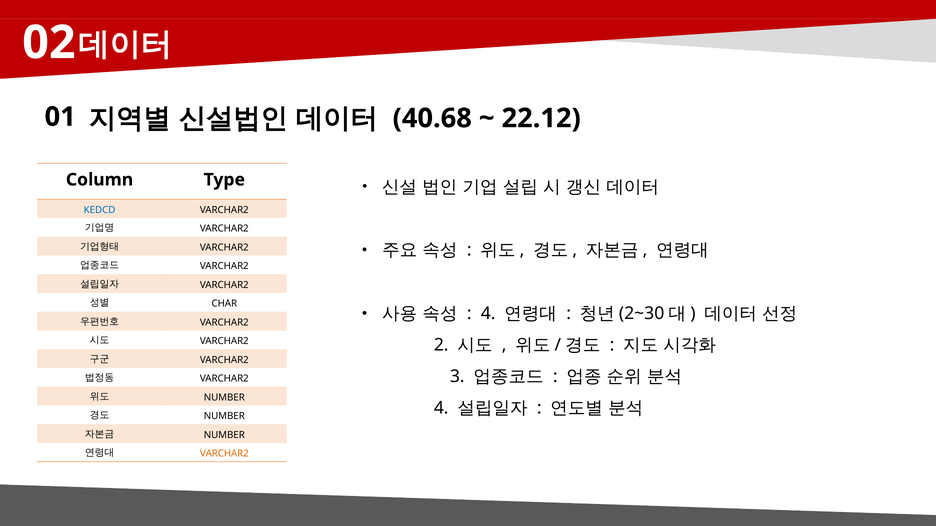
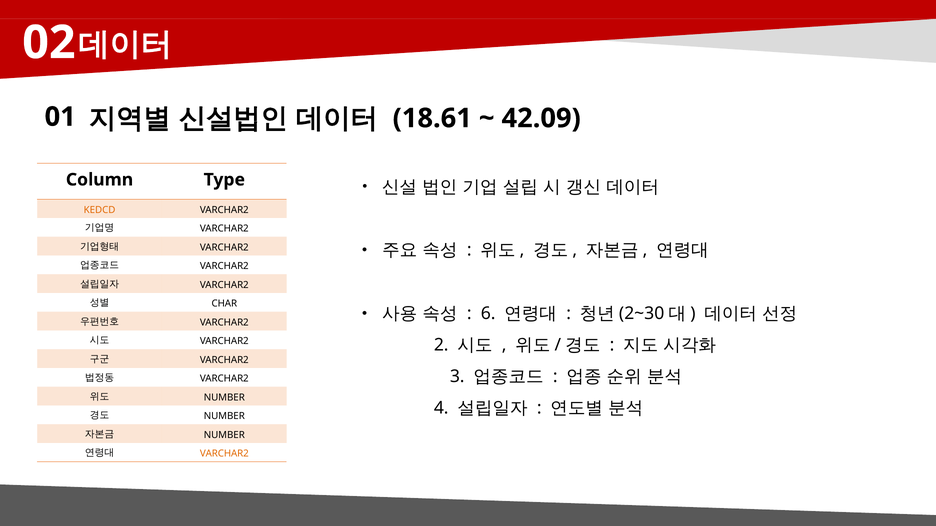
40.68: 40.68 -> 18.61
22.12: 22.12 -> 42.09
KEDCD colour: blue -> orange
4 at (488, 314): 4 -> 6
